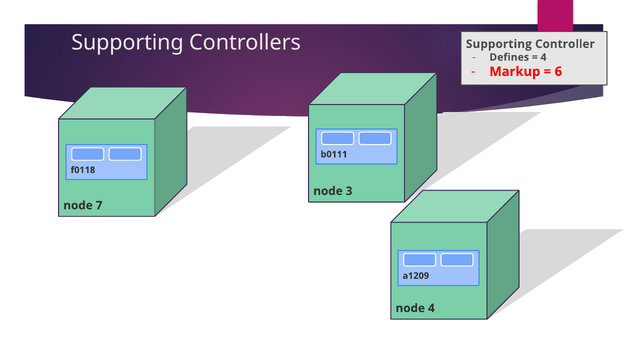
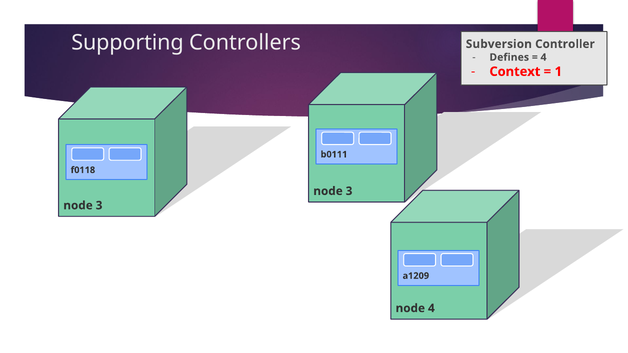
Supporting at (499, 44): Supporting -> Subversion
Markup: Markup -> Context
6: 6 -> 1
7 at (99, 206): 7 -> 3
